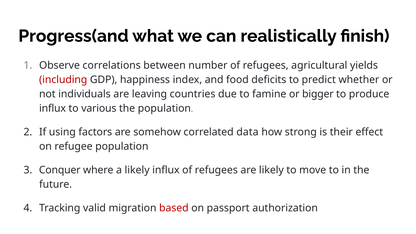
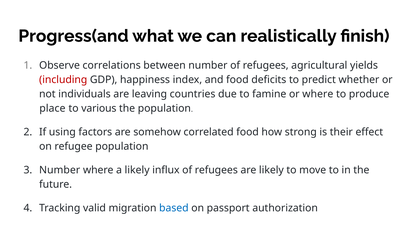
or bigger: bigger -> where
influx at (53, 108): influx -> place
correlated data: data -> food
Conquer at (60, 170): Conquer -> Number
based colour: red -> blue
